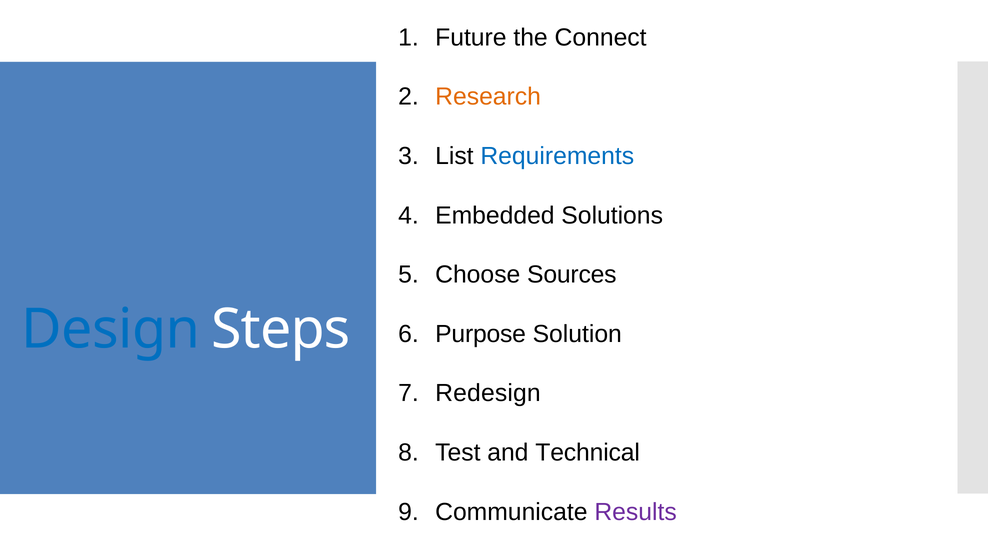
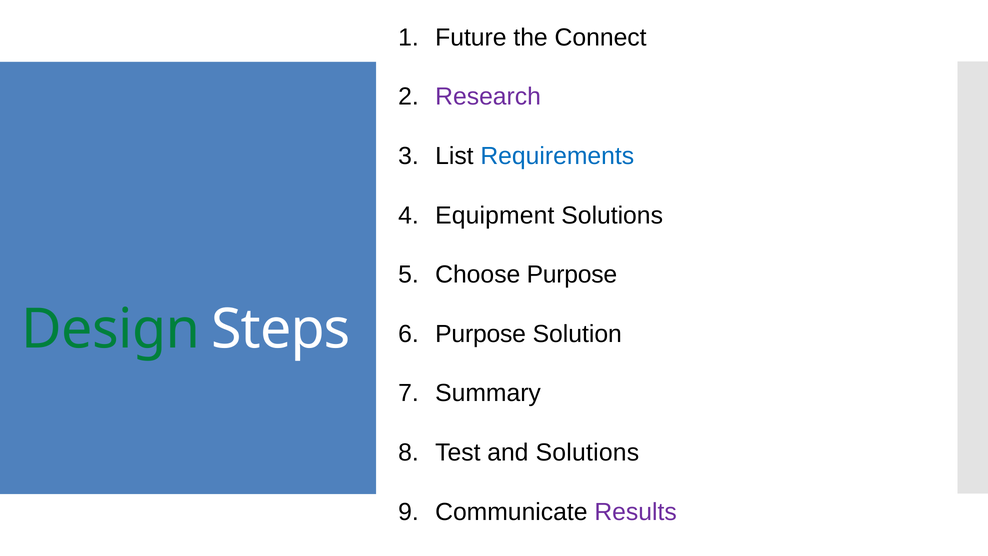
Research colour: orange -> purple
Embedded: Embedded -> Equipment
Choose Sources: Sources -> Purpose
Design colour: blue -> green
Redesign: Redesign -> Summary
and Technical: Technical -> Solutions
